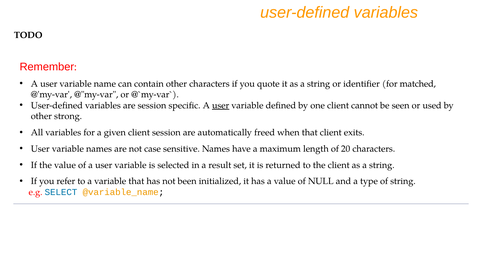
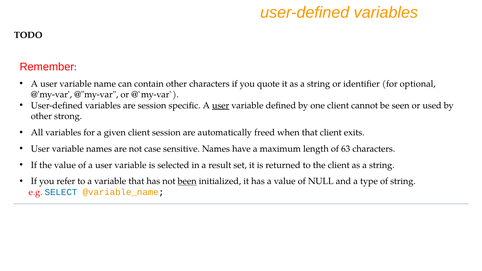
matched: matched -> optional
20: 20 -> 63
been underline: none -> present
